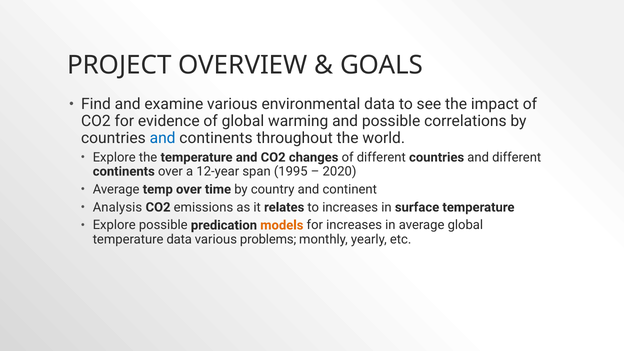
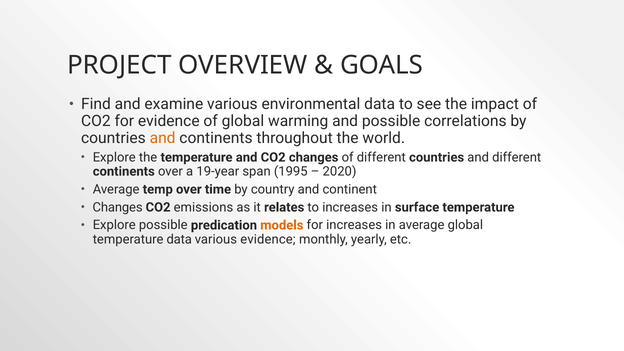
and at (163, 138) colour: blue -> orange
12-year: 12-year -> 19-year
Analysis at (117, 207): Analysis -> Changes
various problems: problems -> evidence
